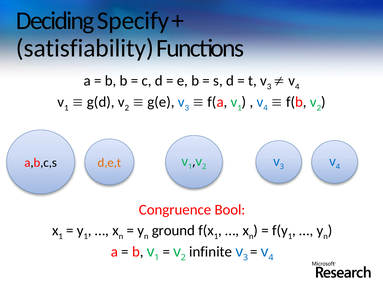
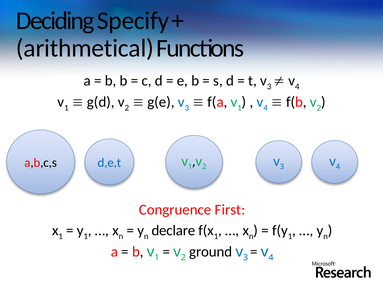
satisfiability: satisfiability -> arithmetical
d,e,t colour: orange -> blue
Bool: Bool -> First
ground: ground -> declare
infinite: infinite -> ground
